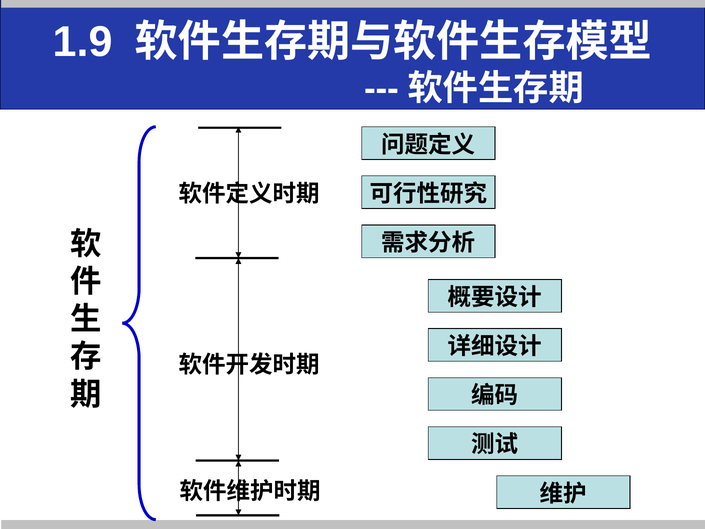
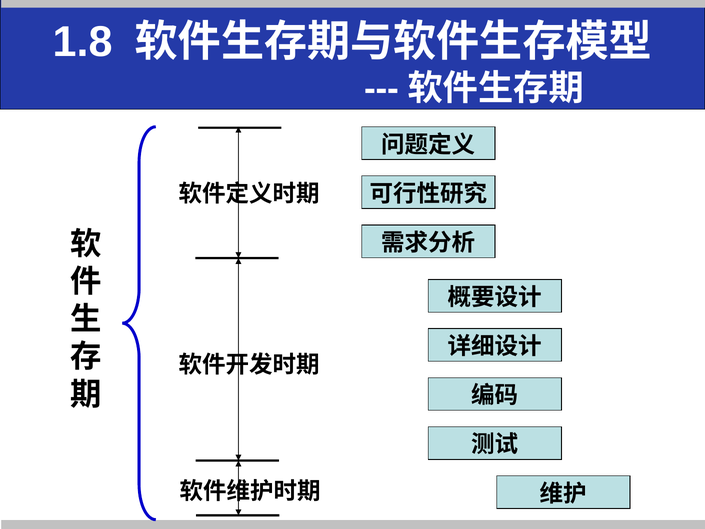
1.9: 1.9 -> 1.8
